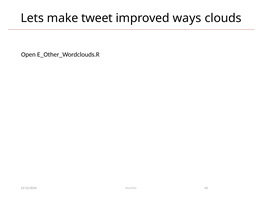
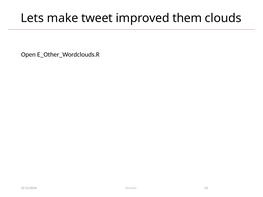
ways: ways -> them
